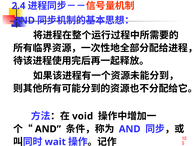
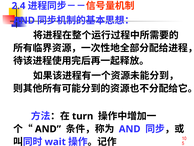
void: void -> turn
